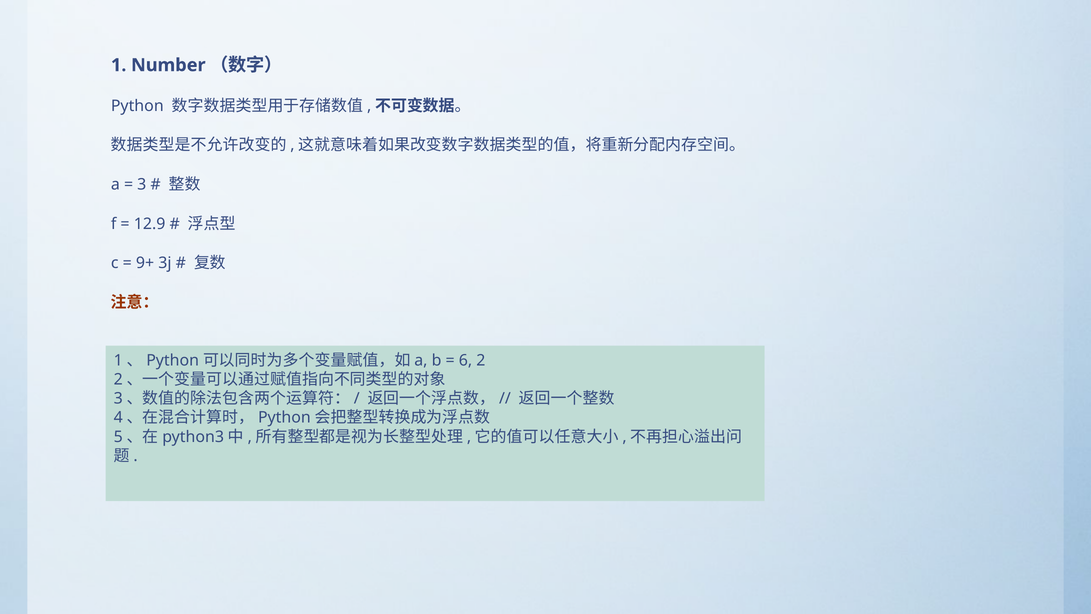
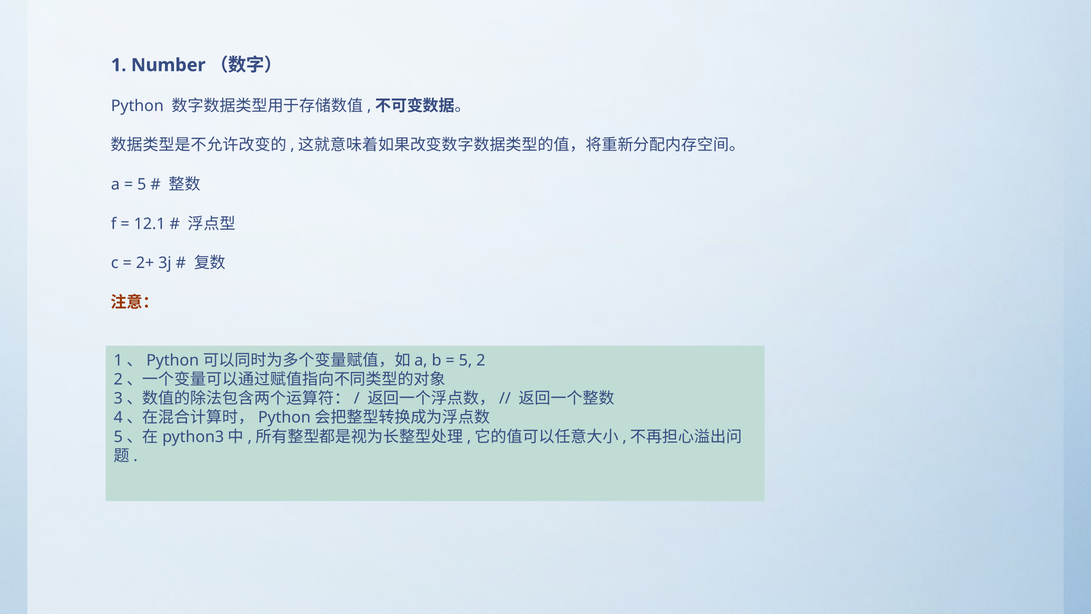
3 at (142, 184): 3 -> 5
12.9: 12.9 -> 12.1
9+: 9+ -> 2+
6 at (466, 360): 6 -> 5
